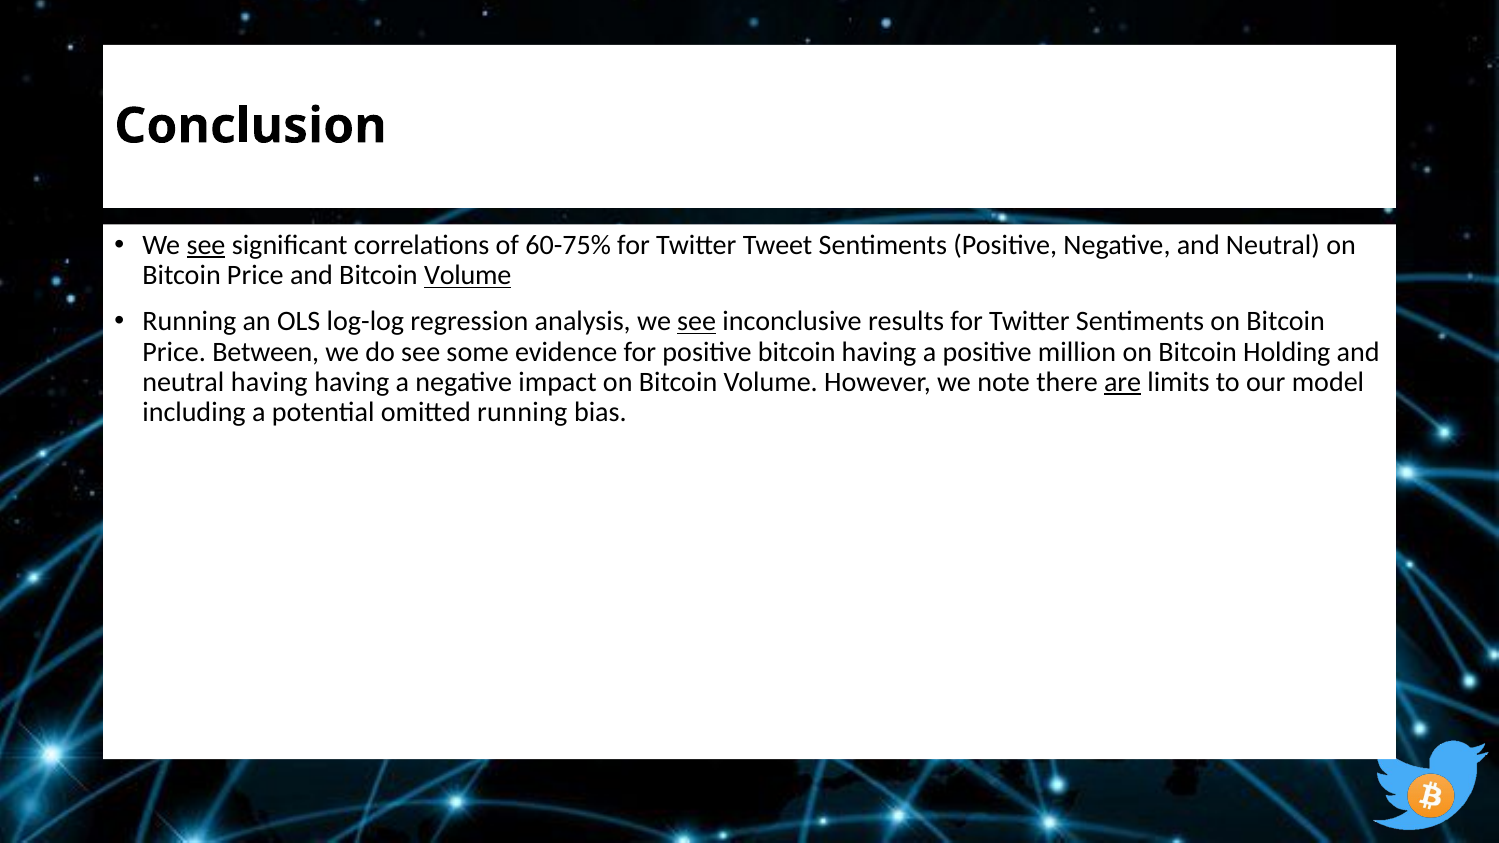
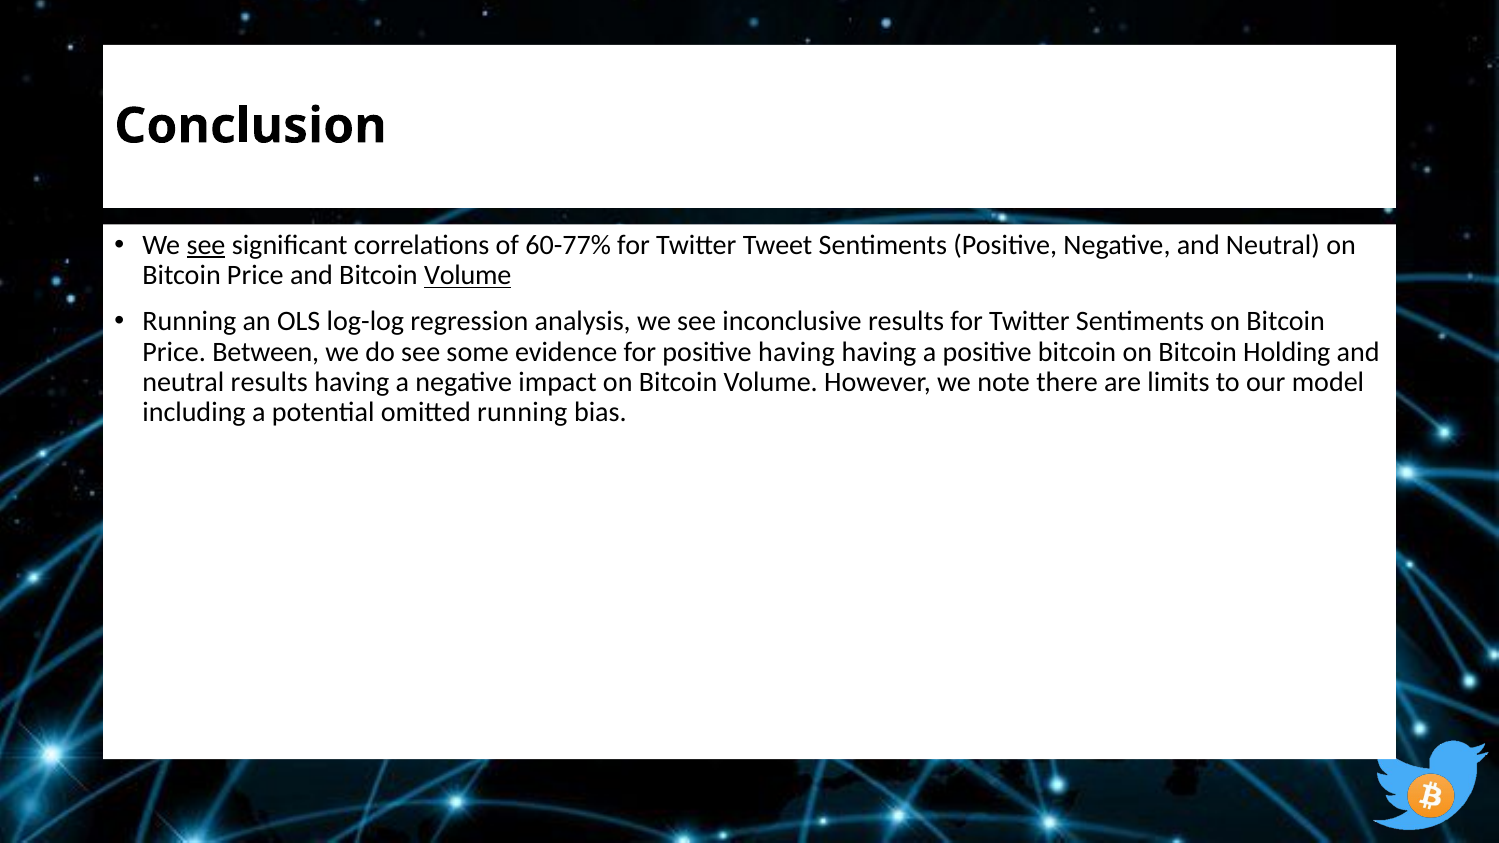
60-75%: 60-75% -> 60-77%
see at (697, 321) underline: present -> none
positive bitcoin: bitcoin -> having
positive million: million -> bitcoin
neutral having: having -> results
are underline: present -> none
